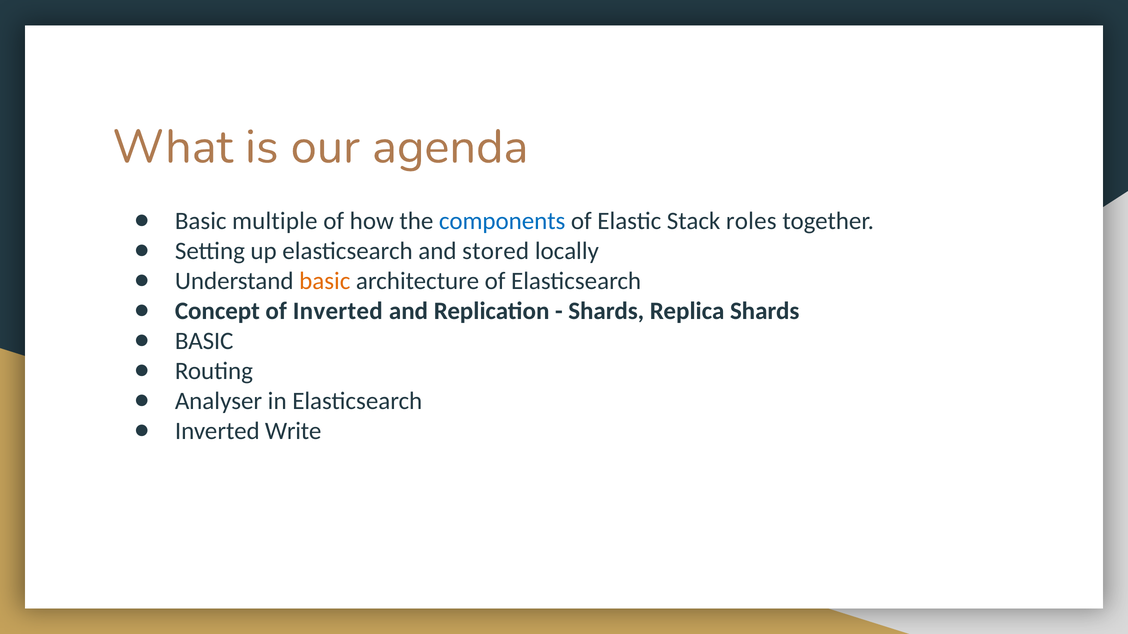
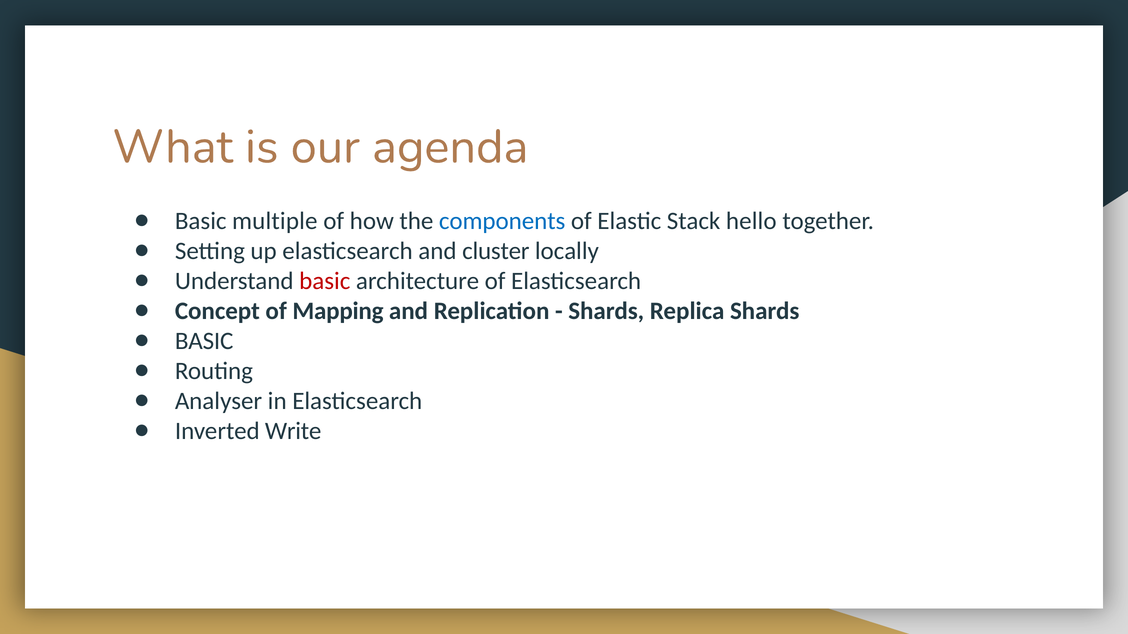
roles: roles -> hello
stored: stored -> cluster
basic at (325, 281) colour: orange -> red
of Inverted: Inverted -> Mapping
